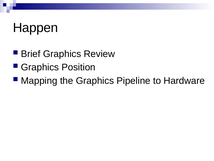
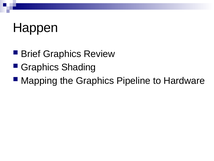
Position: Position -> Shading
